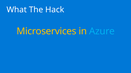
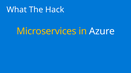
Azure colour: light blue -> white
